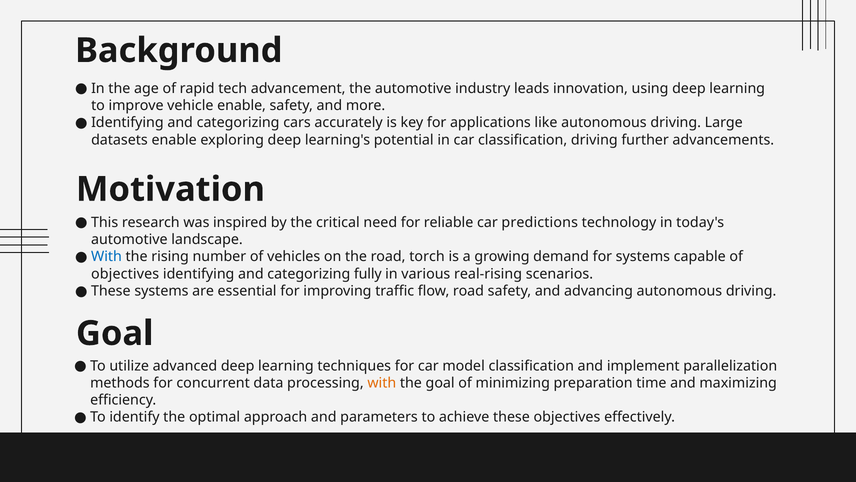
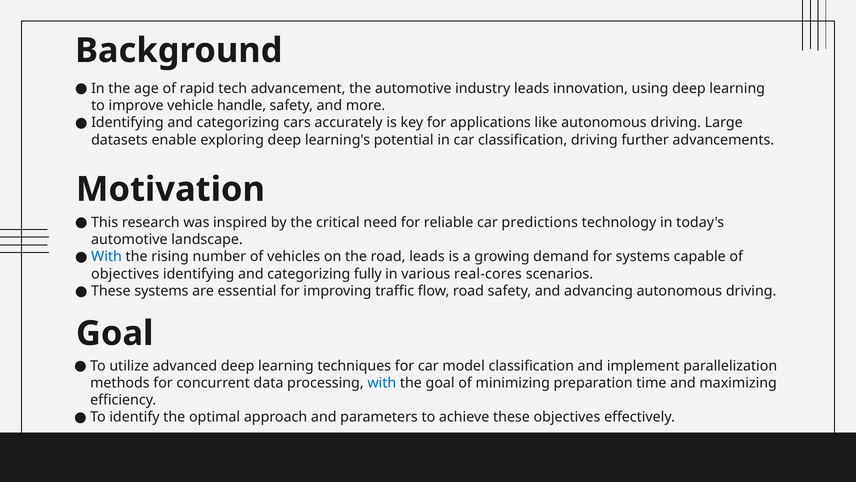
vehicle enable: enable -> handle
road torch: torch -> leads
real-rising: real-rising -> real-cores
with at (382, 383) colour: orange -> blue
